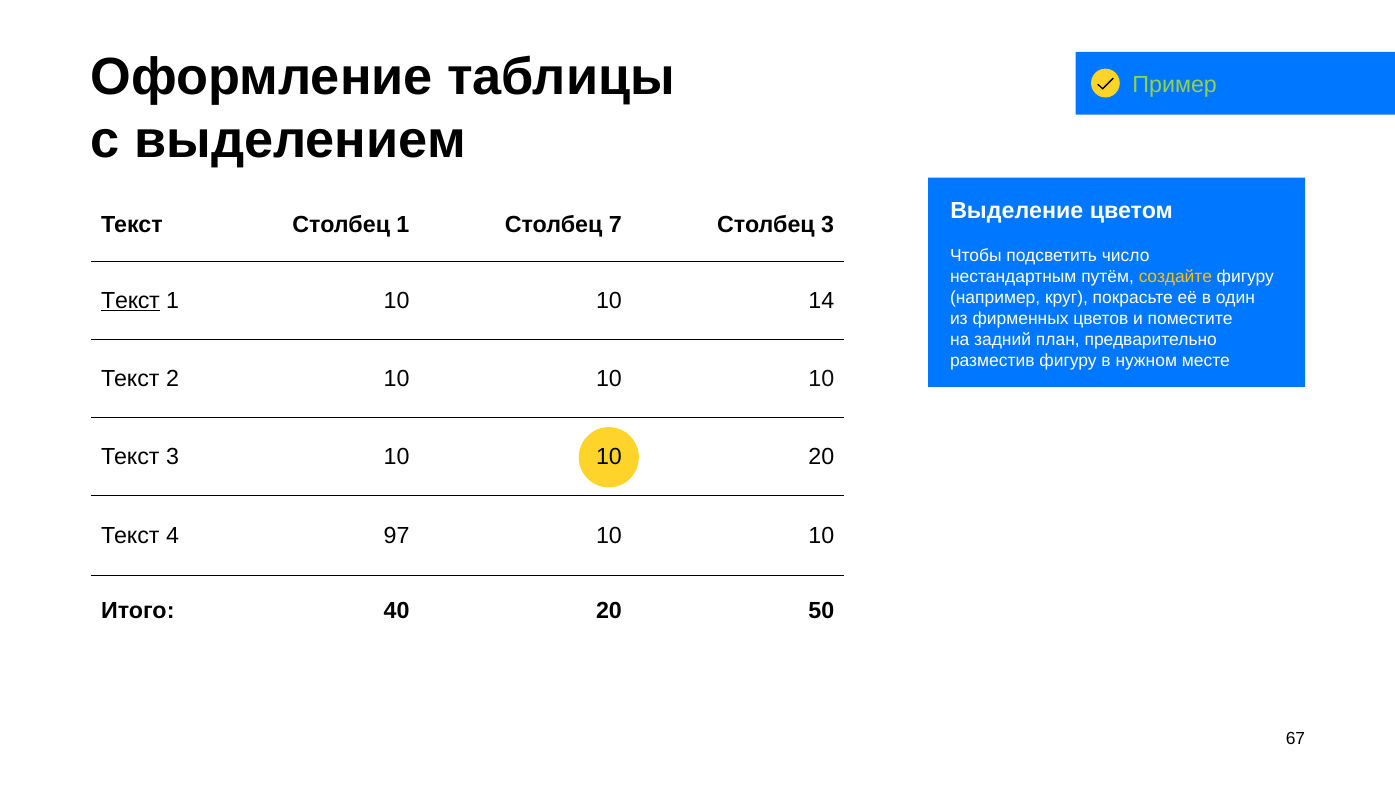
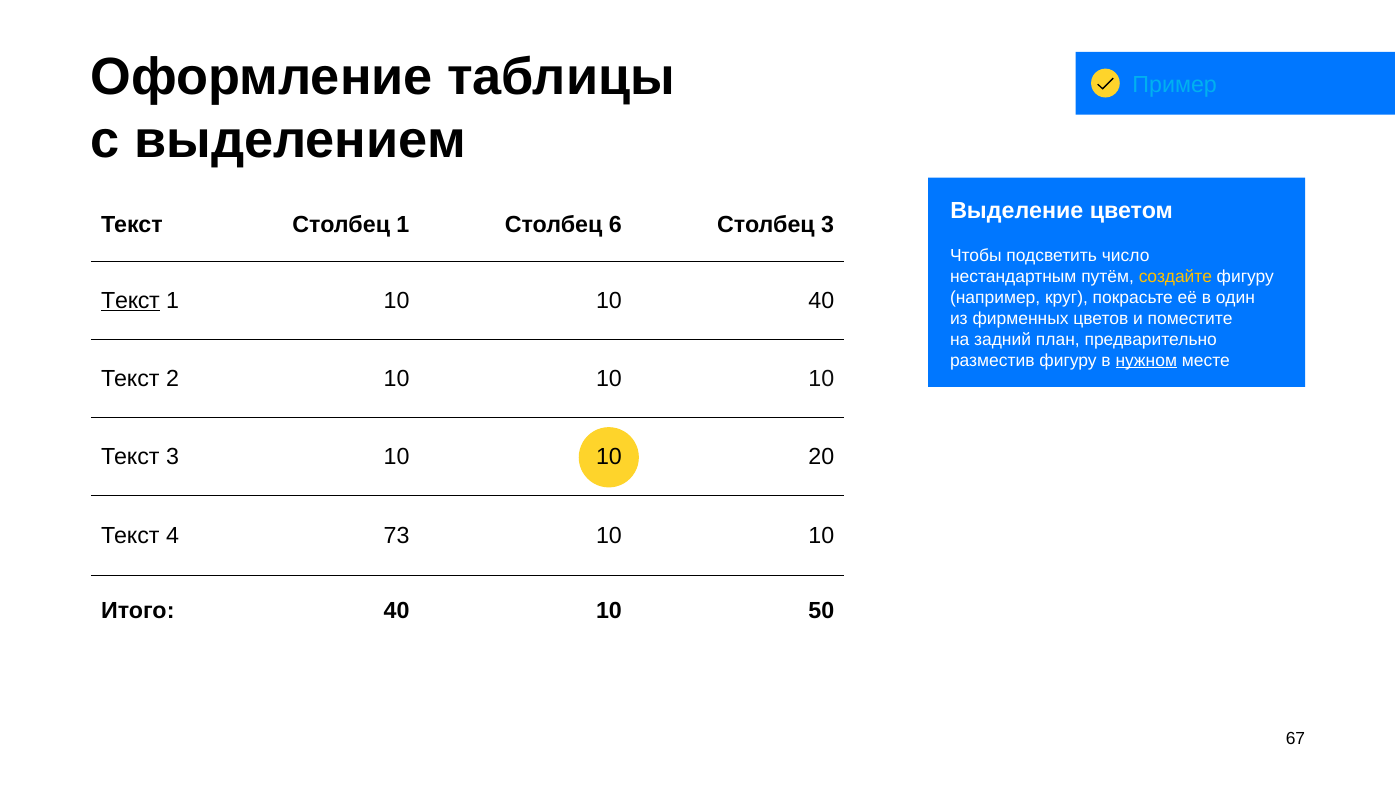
Пример colour: light green -> light blue
7: 7 -> 6
10 14: 14 -> 40
нужном underline: none -> present
97: 97 -> 73
40 20: 20 -> 10
